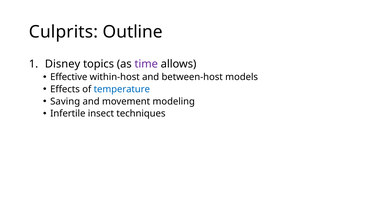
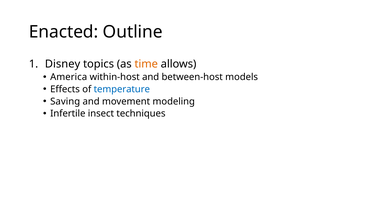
Culprits: Culprits -> Enacted
time colour: purple -> orange
Effective: Effective -> America
